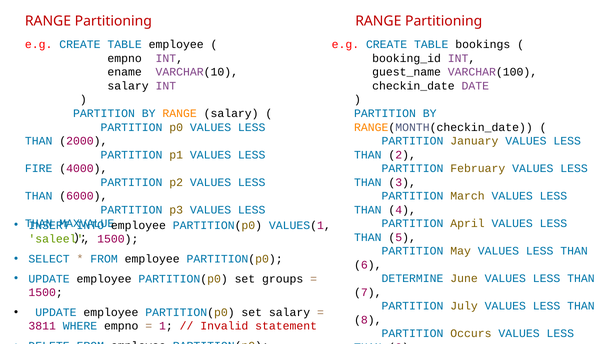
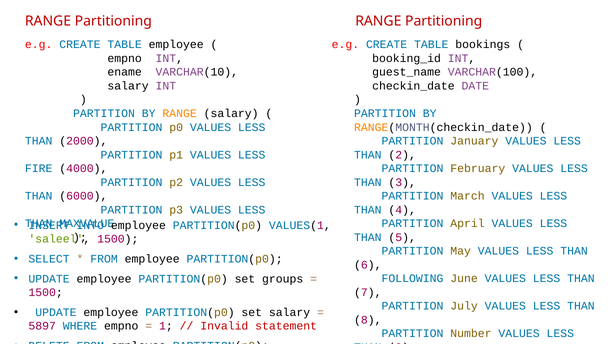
DETERMINE: DETERMINE -> FOLLOWING
3811: 3811 -> 5897
Occurs: Occurs -> Number
